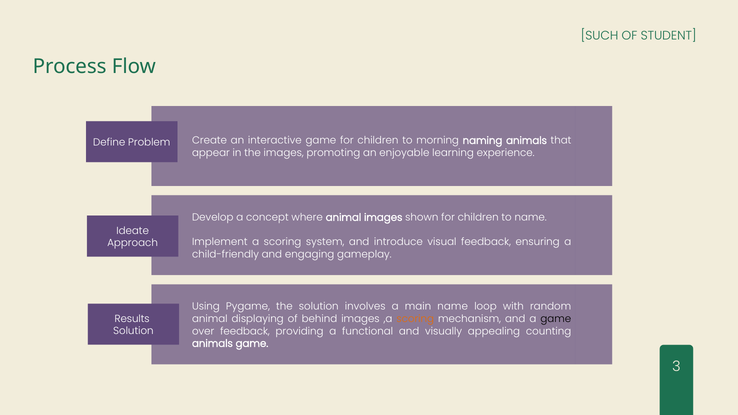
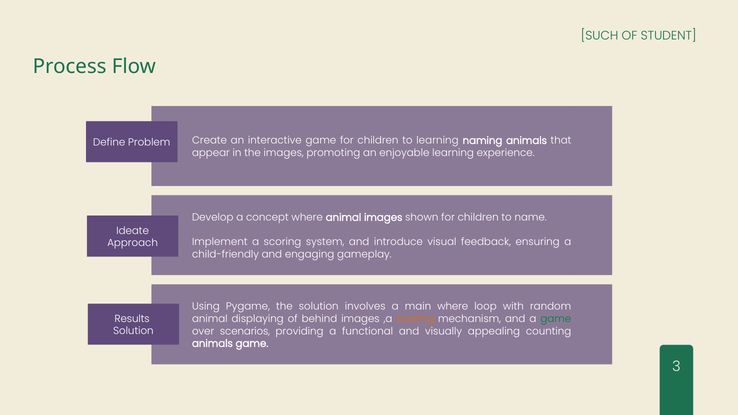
to morning: morning -> learning
main name: name -> where
game at (556, 319) colour: black -> green
over feedback: feedback -> scenarios
